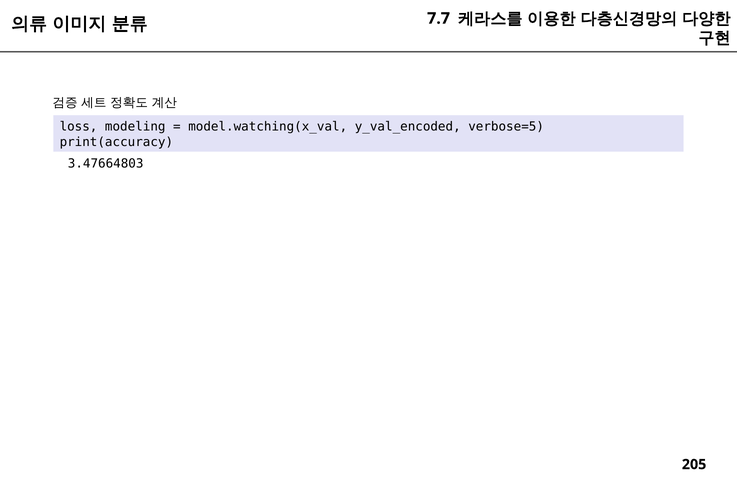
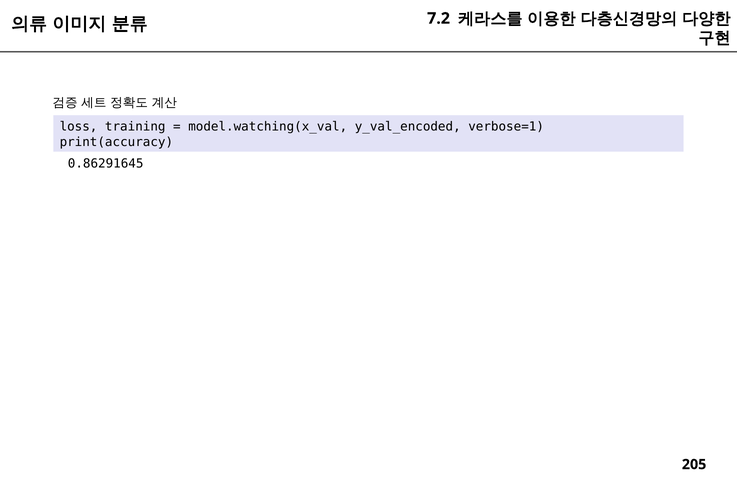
7.7: 7.7 -> 7.2
modeling: modeling -> training
verbose=5: verbose=5 -> verbose=1
3.47664803: 3.47664803 -> 0.86291645
